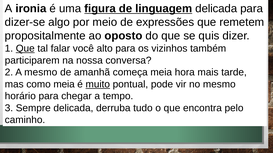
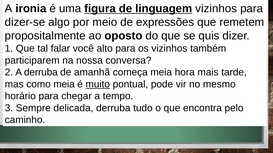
linguagem delicada: delicada -> vizinhos
Que at (25, 49) underline: present -> none
A mesmo: mesmo -> derruba
